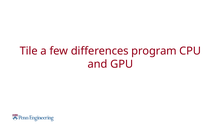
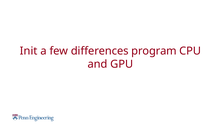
Tile: Tile -> Init
